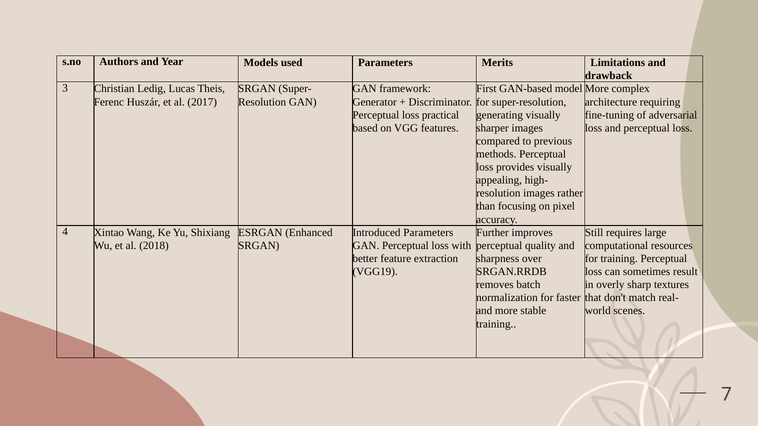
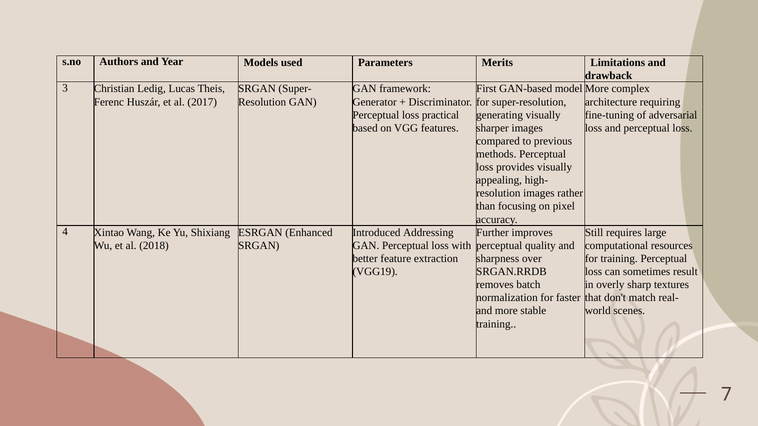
Introduced Parameters: Parameters -> Addressing
